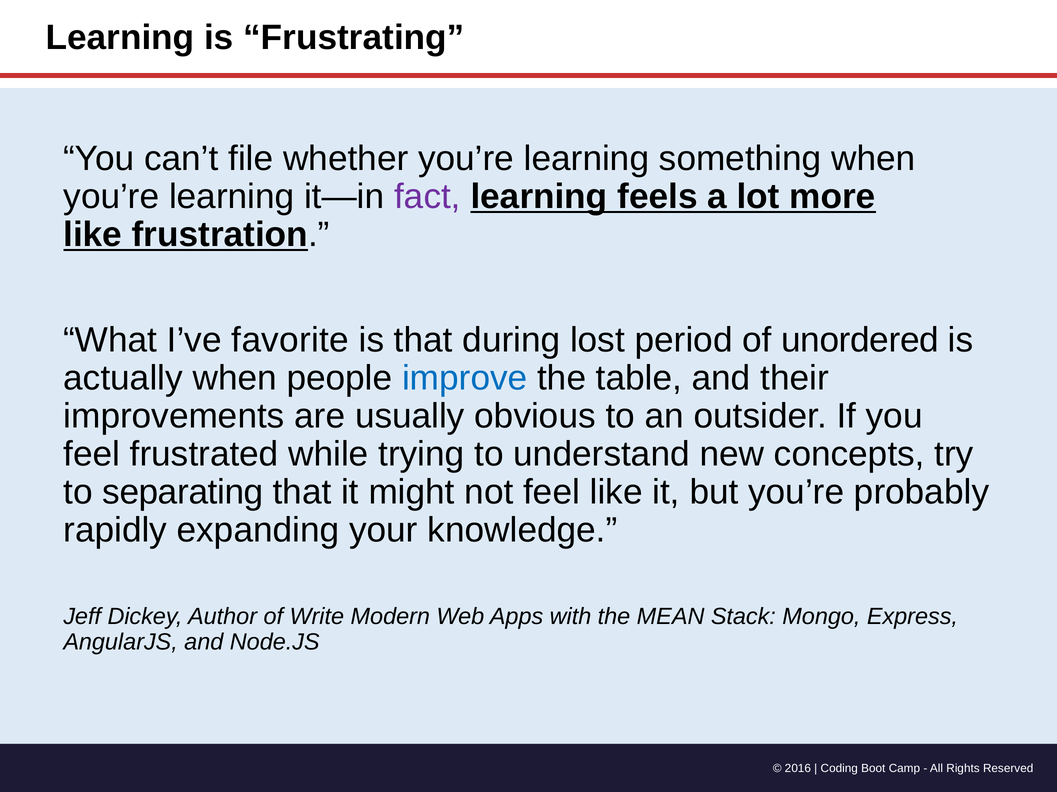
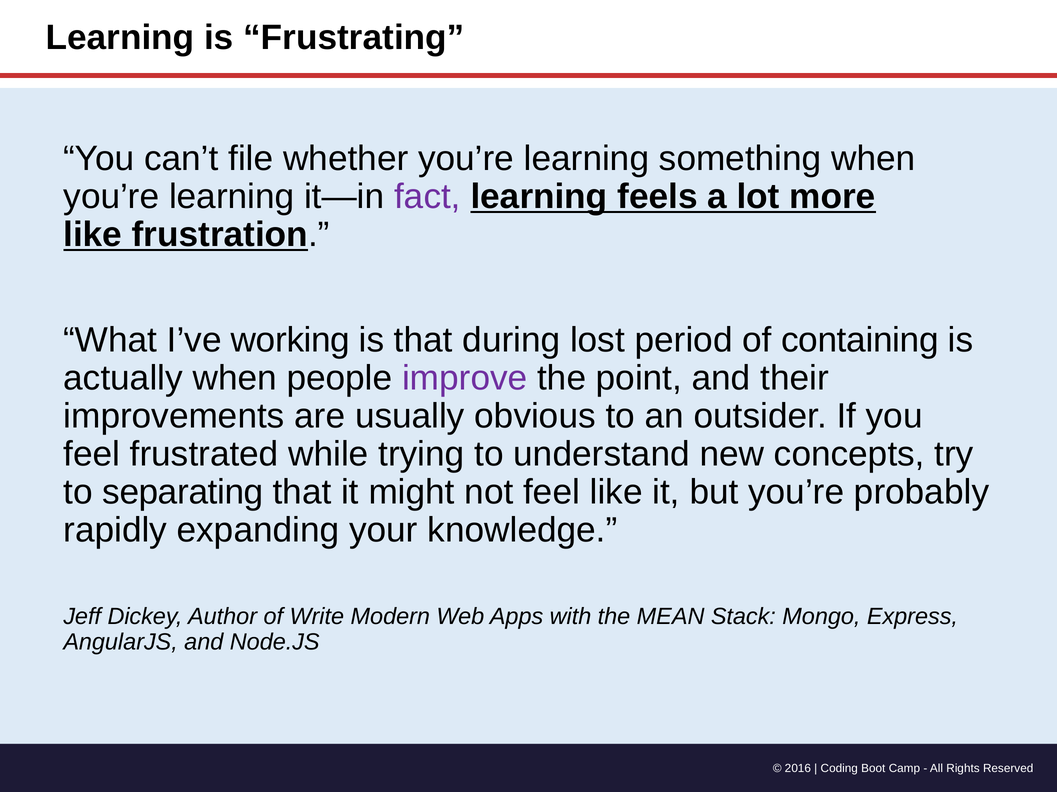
favorite: favorite -> working
unordered: unordered -> containing
improve colour: blue -> purple
table: table -> point
